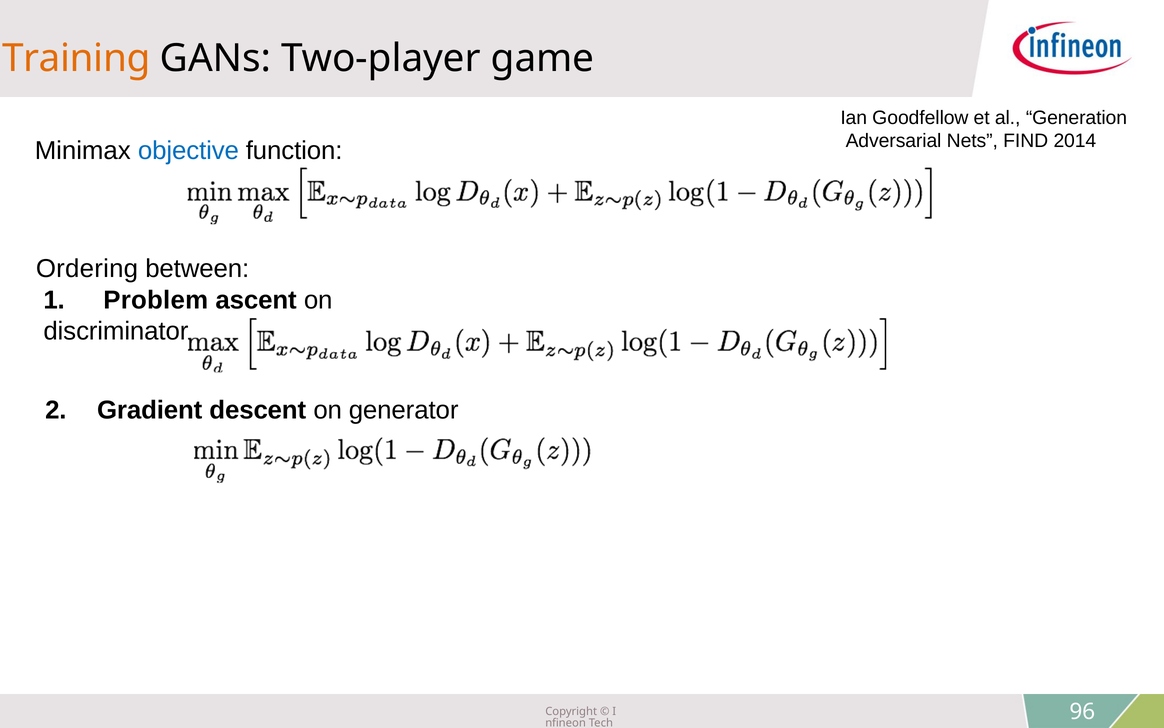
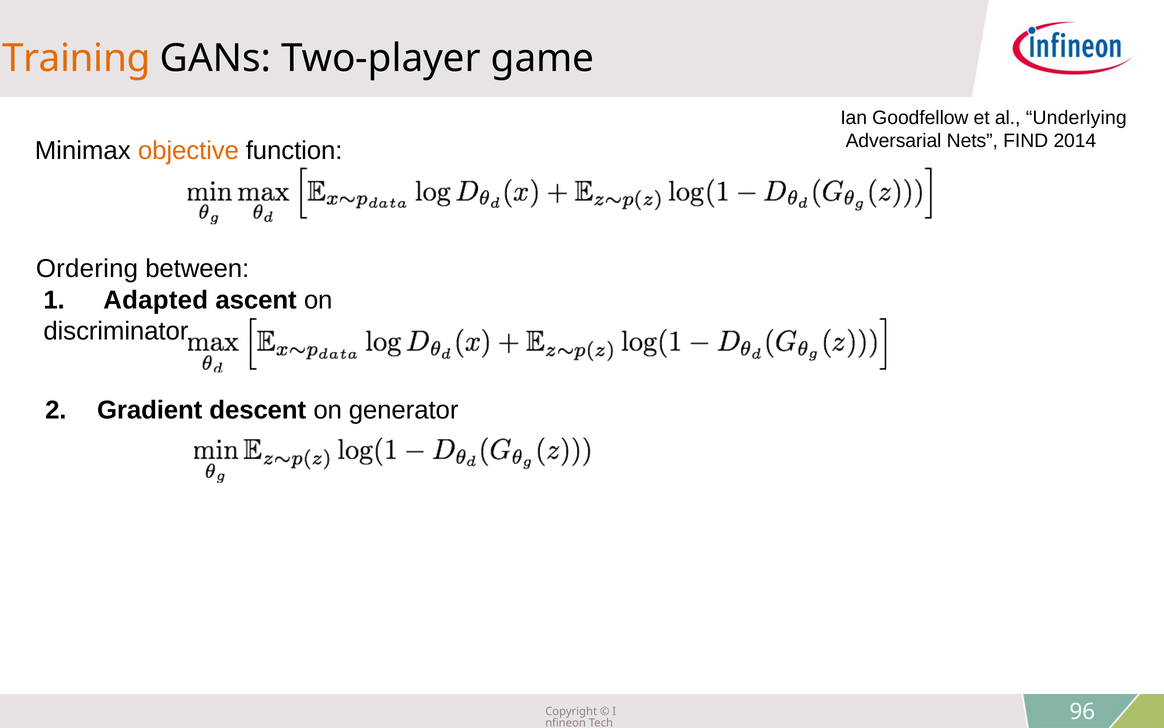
Generation: Generation -> Underlying
objective colour: blue -> orange
Problem: Problem -> Adapted
